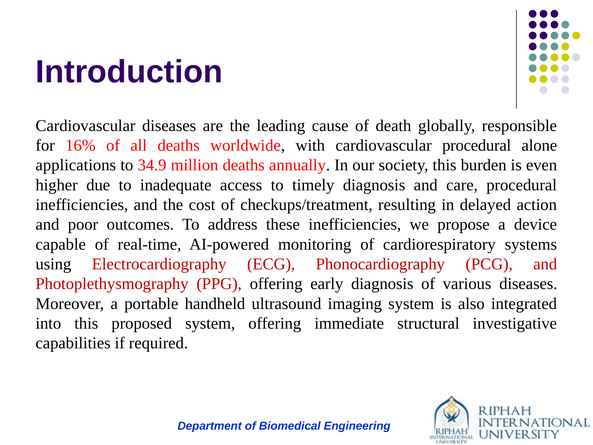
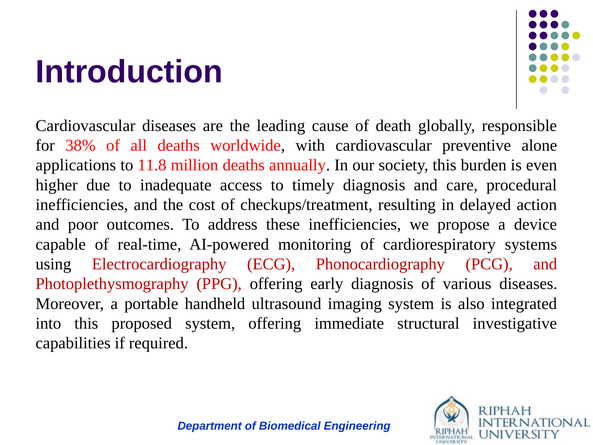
16%: 16% -> 38%
cardiovascular procedural: procedural -> preventive
34.9: 34.9 -> 11.8
